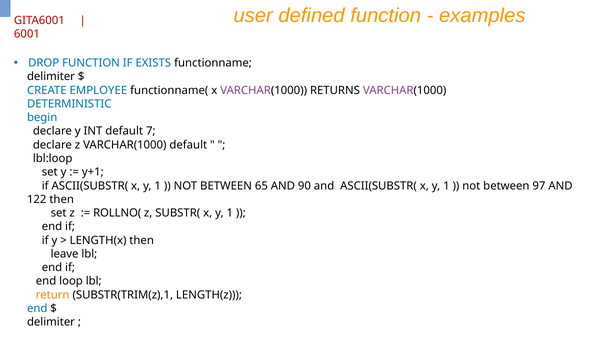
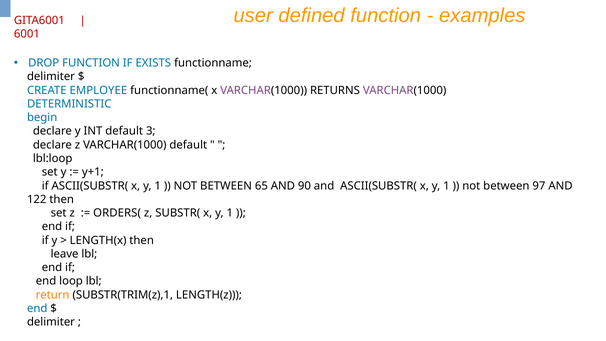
7: 7 -> 3
ROLLNO(: ROLLNO( -> ORDERS(
